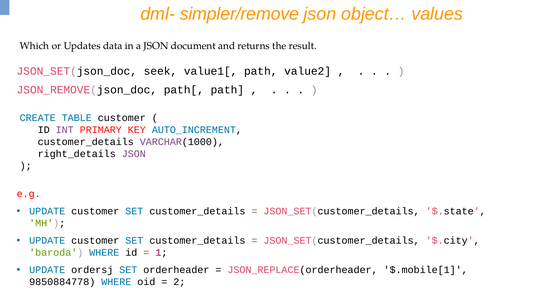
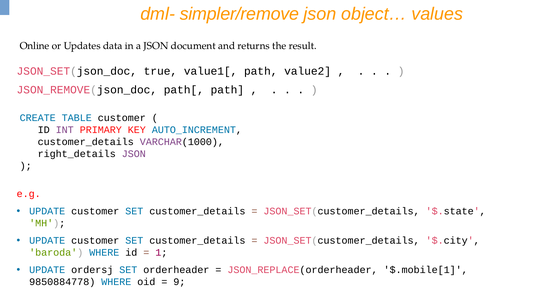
Which: Which -> Online
seek: seek -> true
2: 2 -> 9
